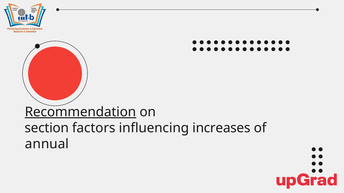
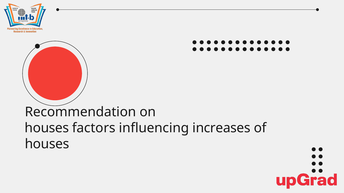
Recommendation underline: present -> none
section at (47, 128): section -> houses
annual at (47, 144): annual -> houses
